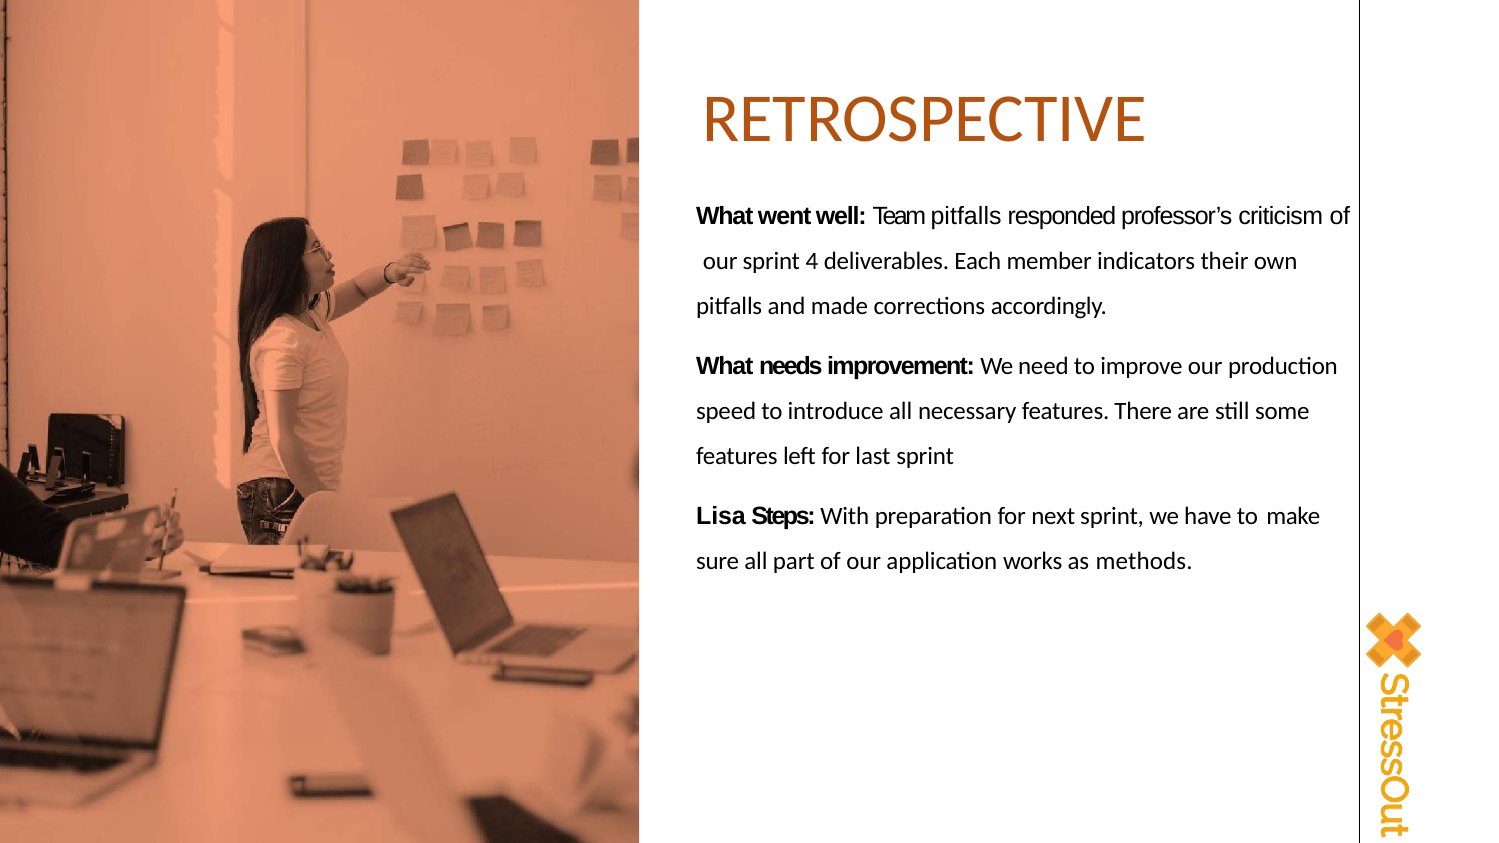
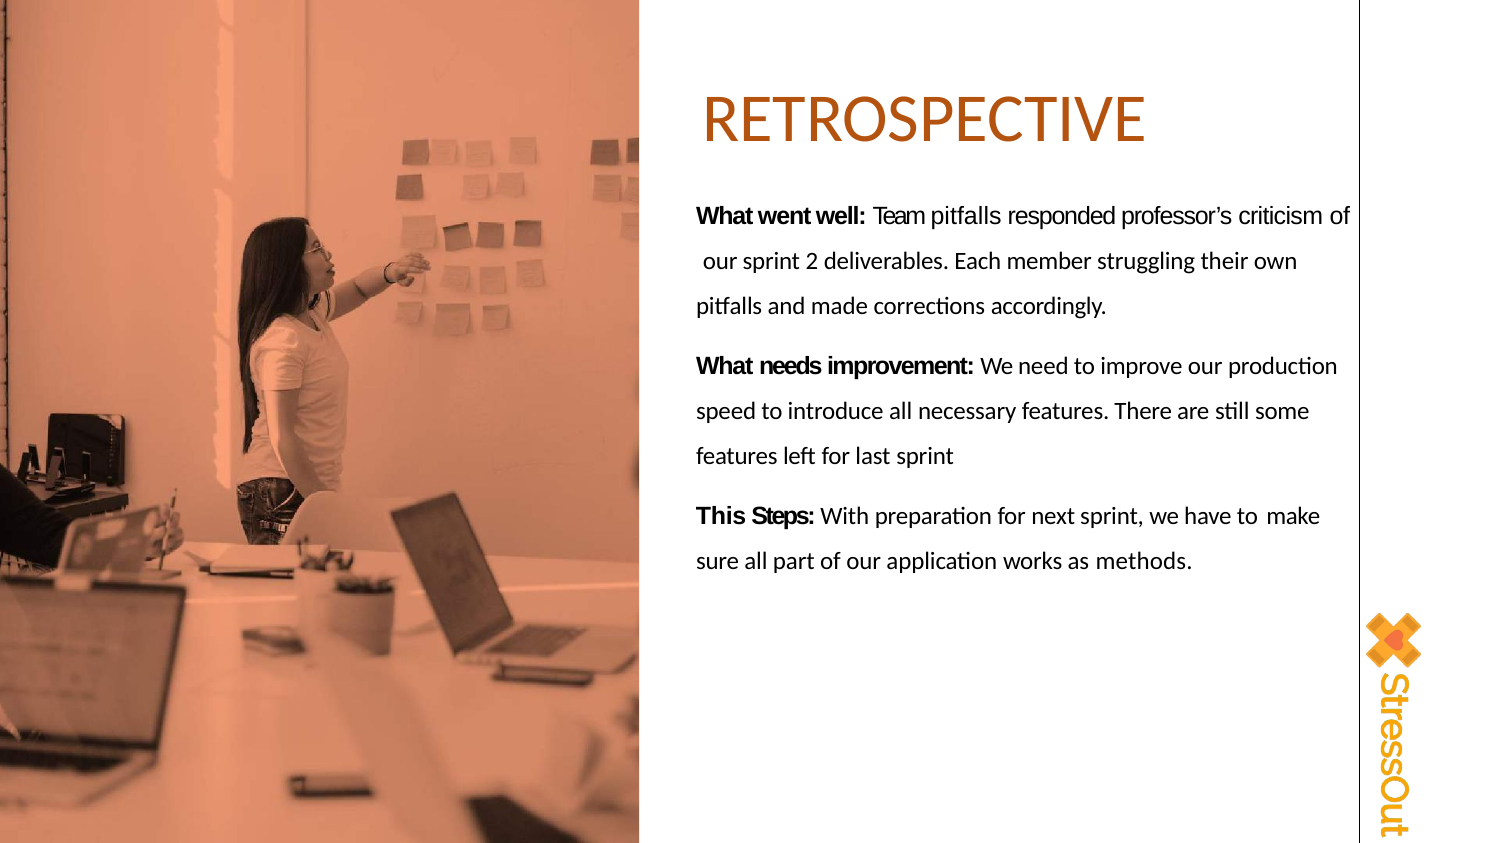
4: 4 -> 2
indicators: indicators -> struggling
Lisa: Lisa -> This
